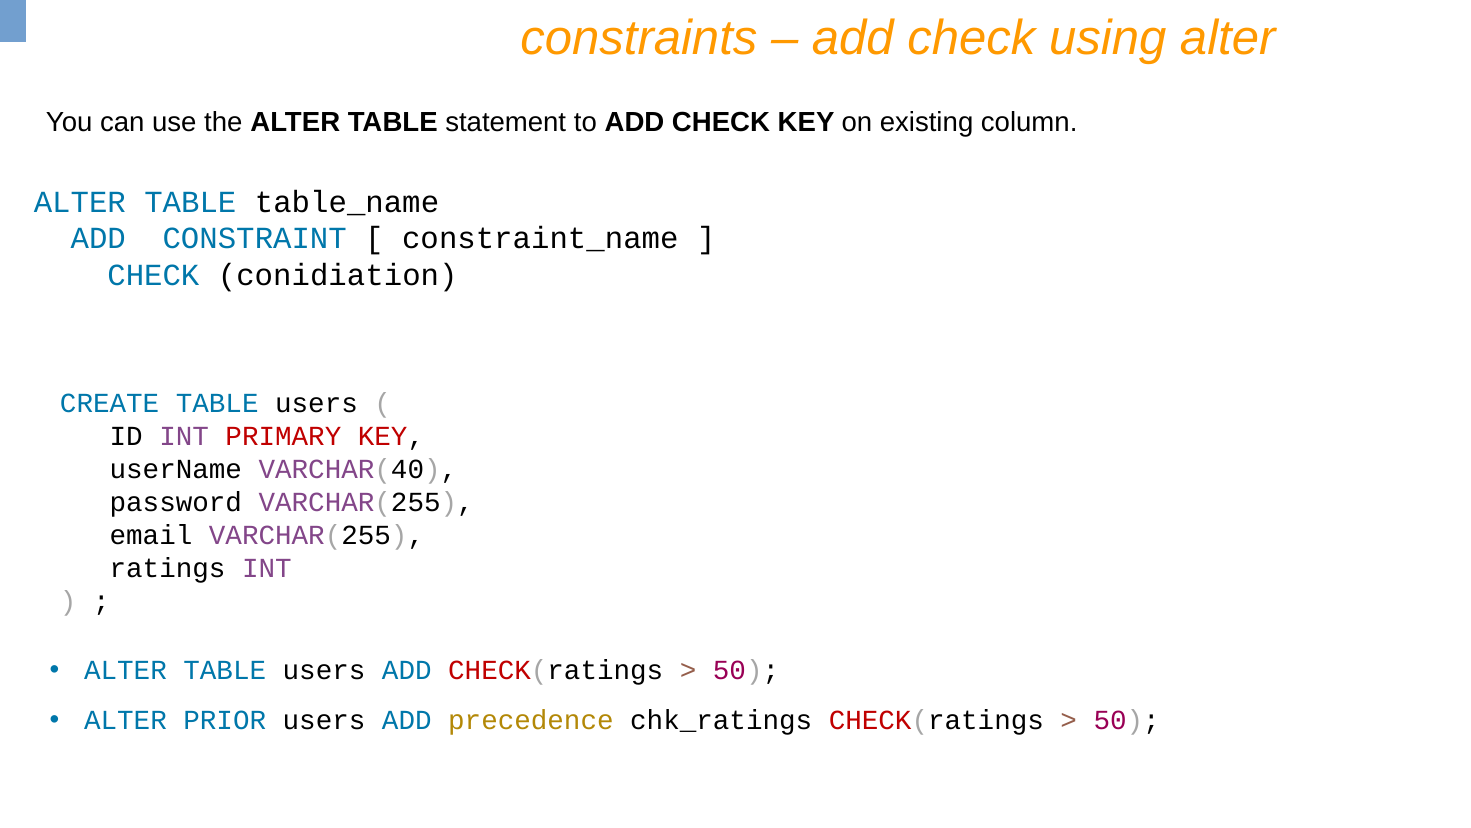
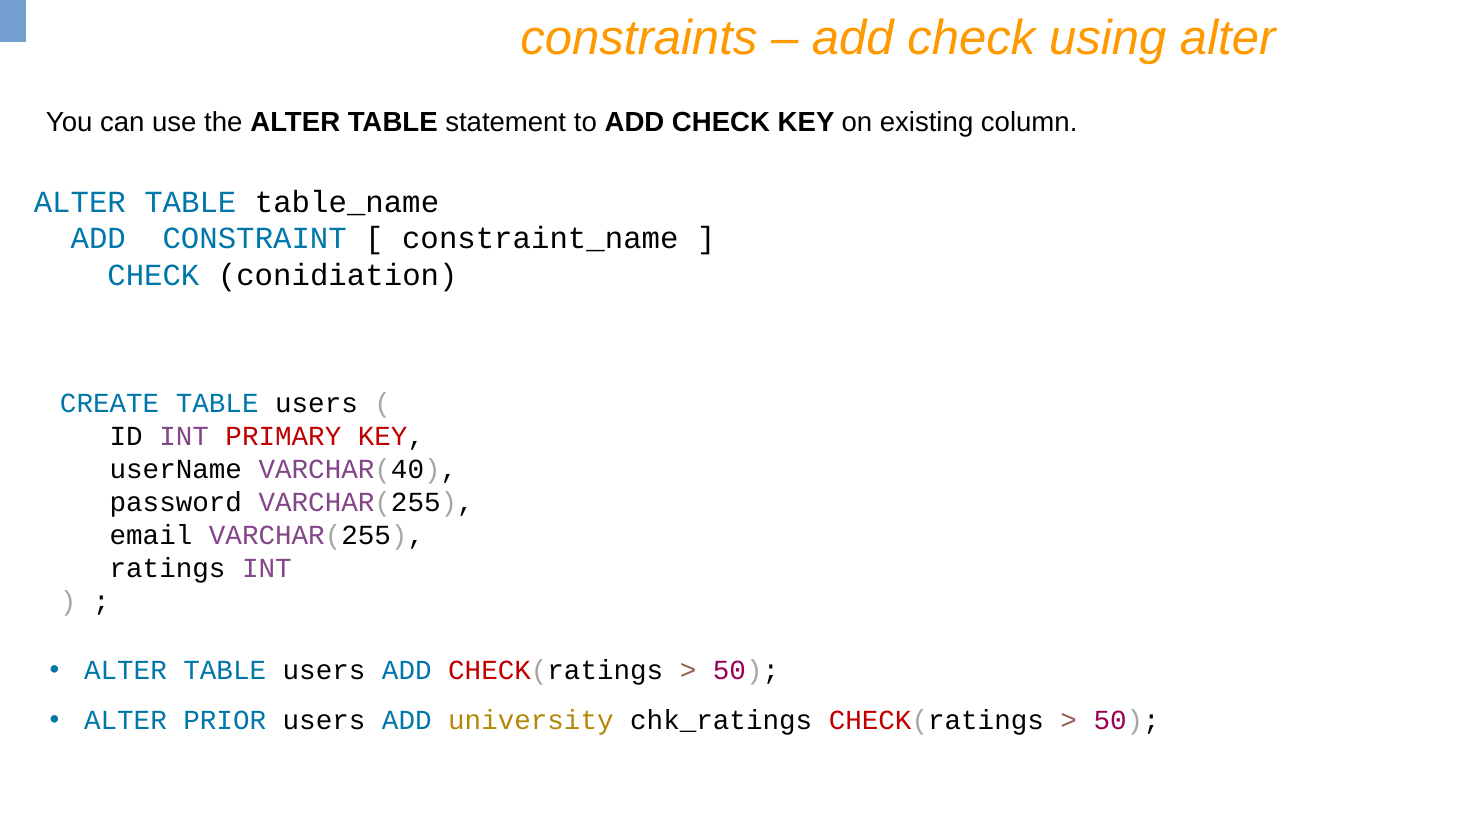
precedence: precedence -> university
